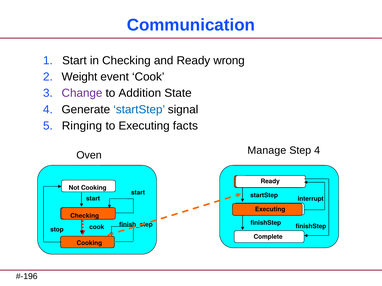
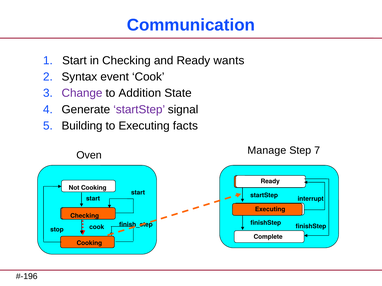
wrong: wrong -> wants
Weight: Weight -> Syntax
startStep at (139, 110) colour: blue -> purple
Ringing: Ringing -> Building
Step 4: 4 -> 7
